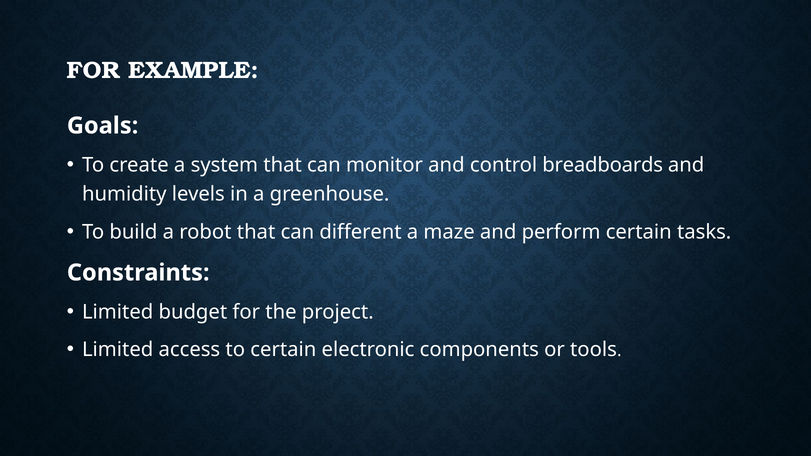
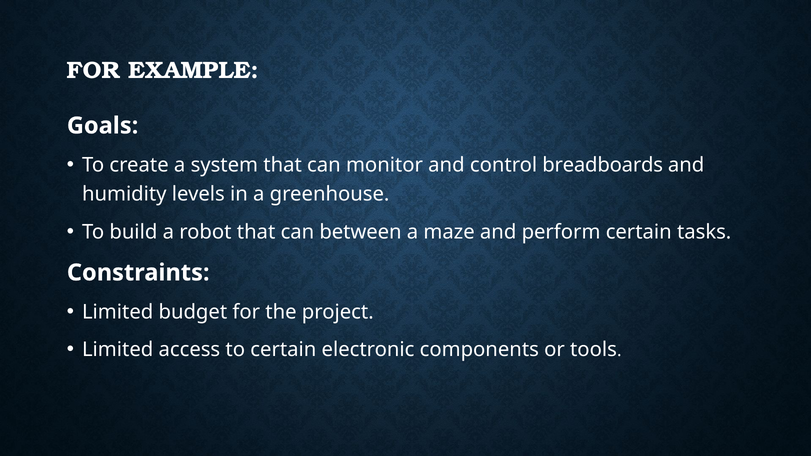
different: different -> between
